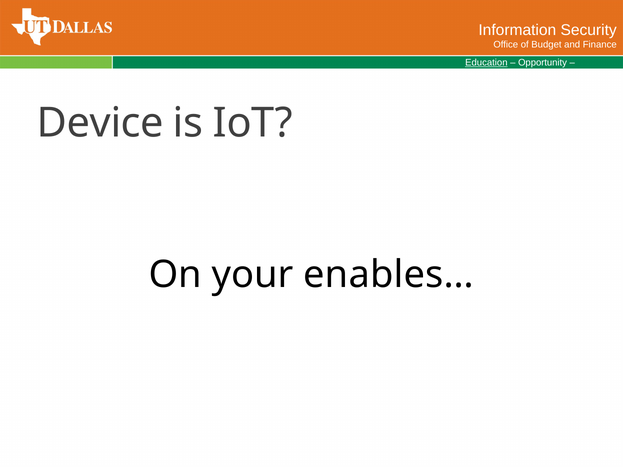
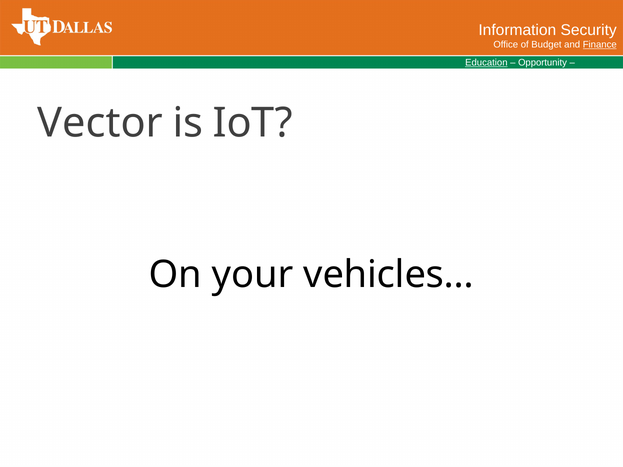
Finance underline: none -> present
Device: Device -> Vector
enables…: enables… -> vehicles…
